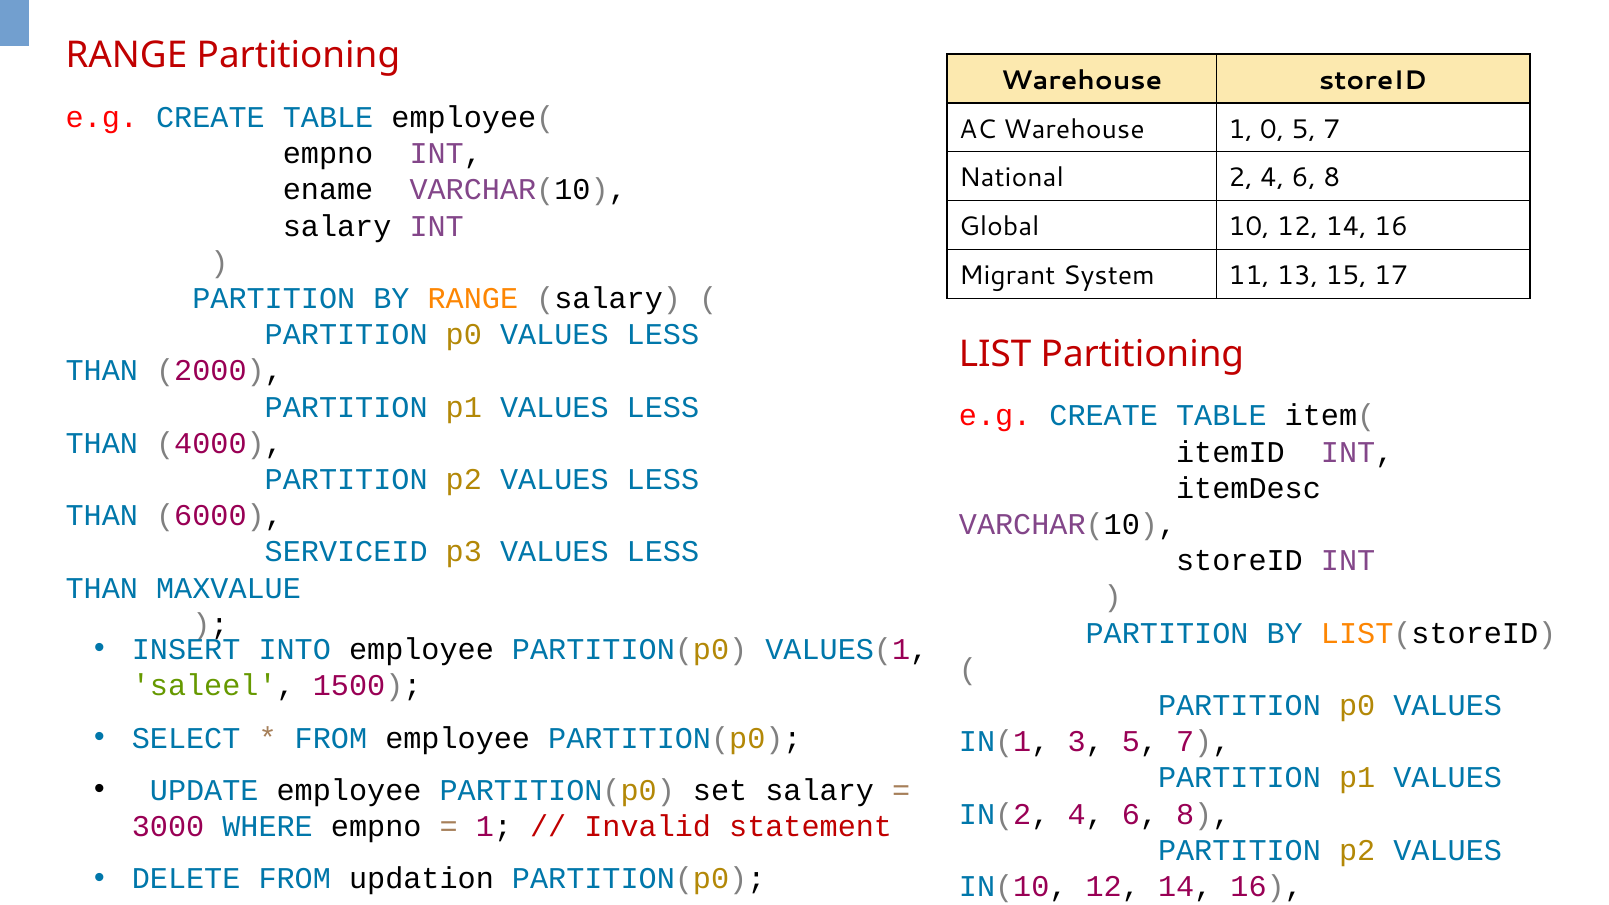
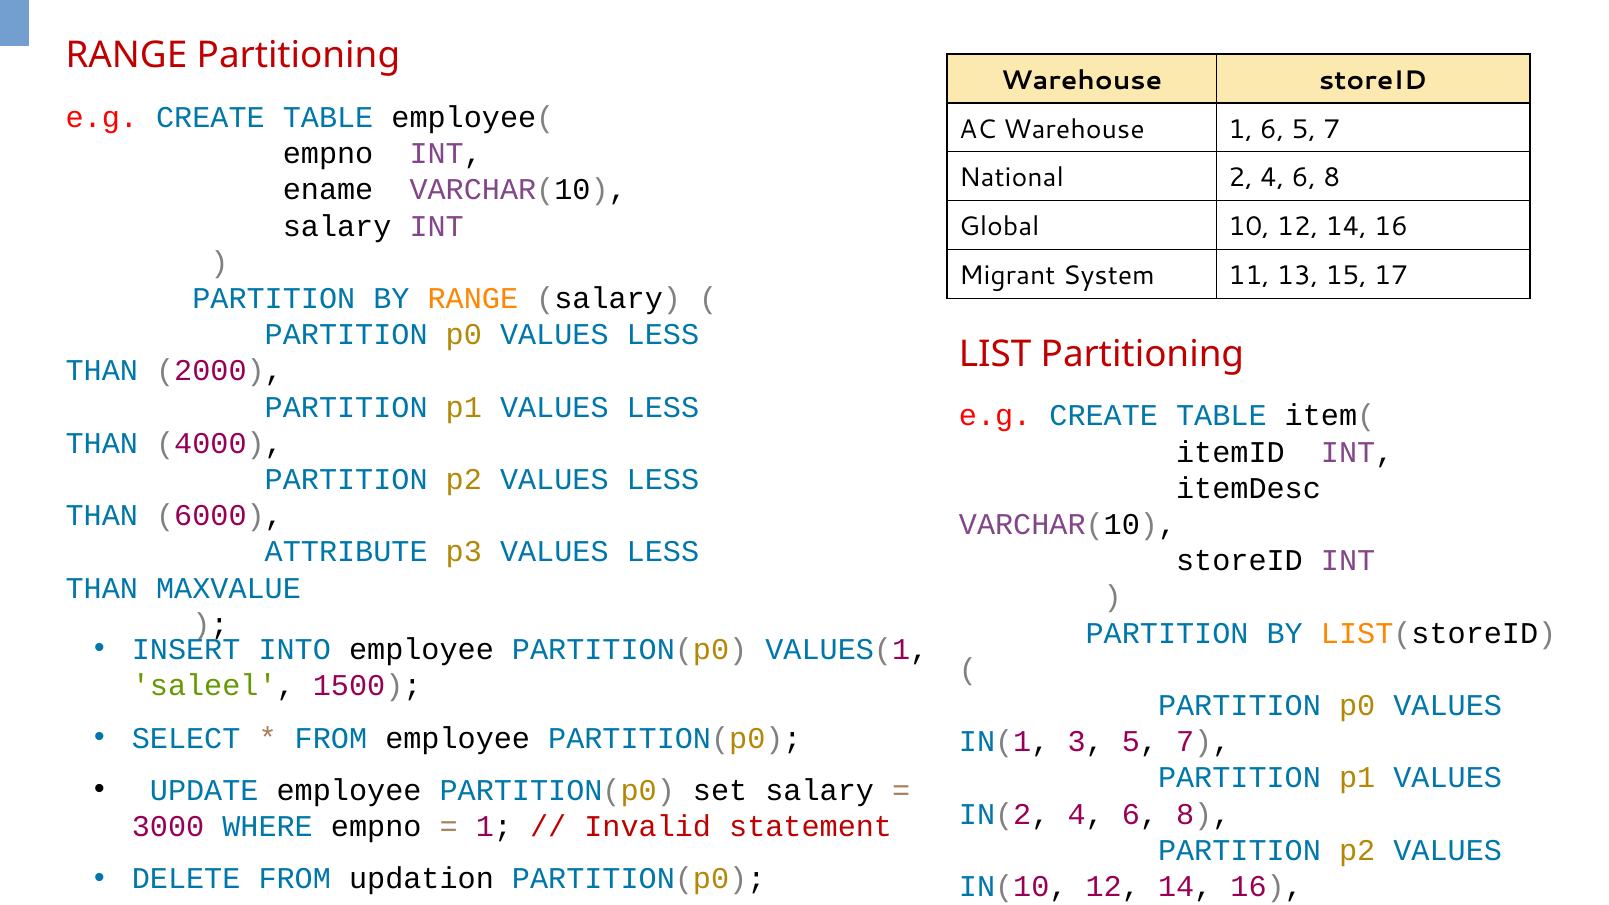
1 0: 0 -> 6
SERVICEID: SERVICEID -> ATTRIBUTE
